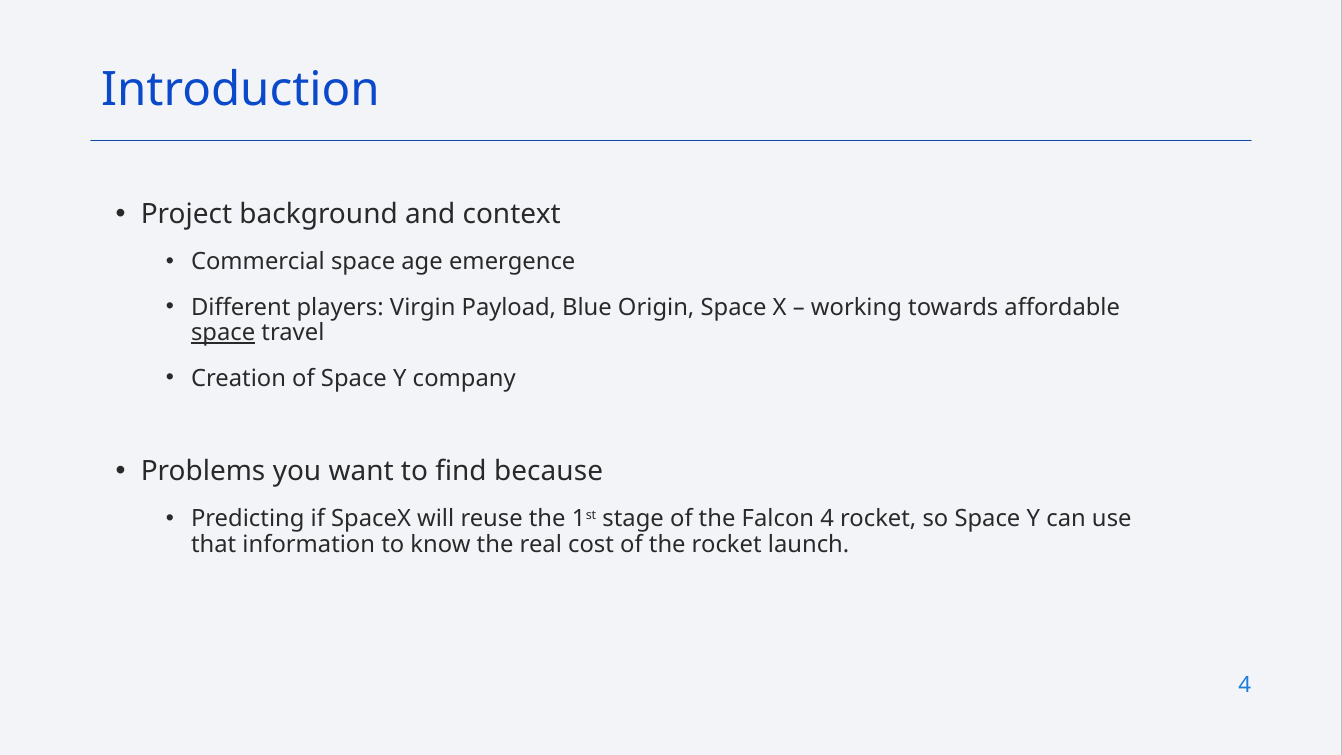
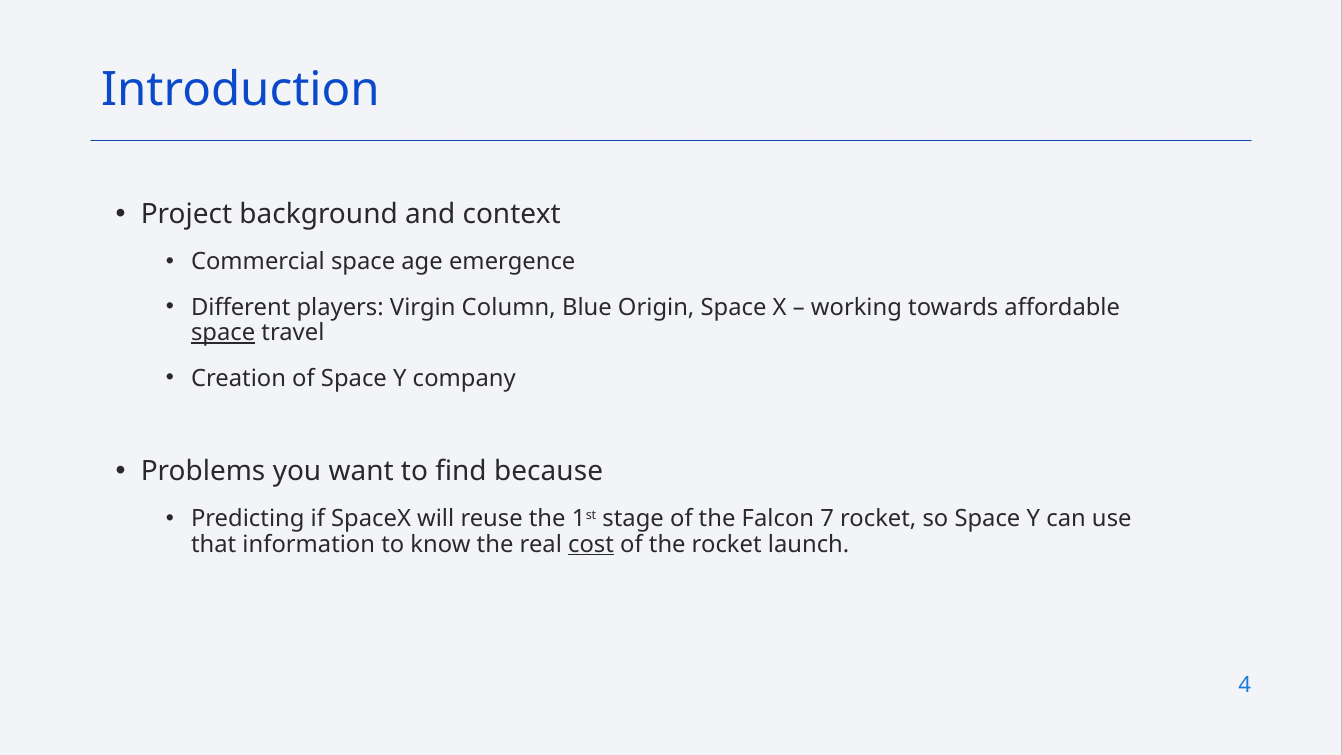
Payload: Payload -> Column
Falcon 4: 4 -> 7
cost underline: none -> present
